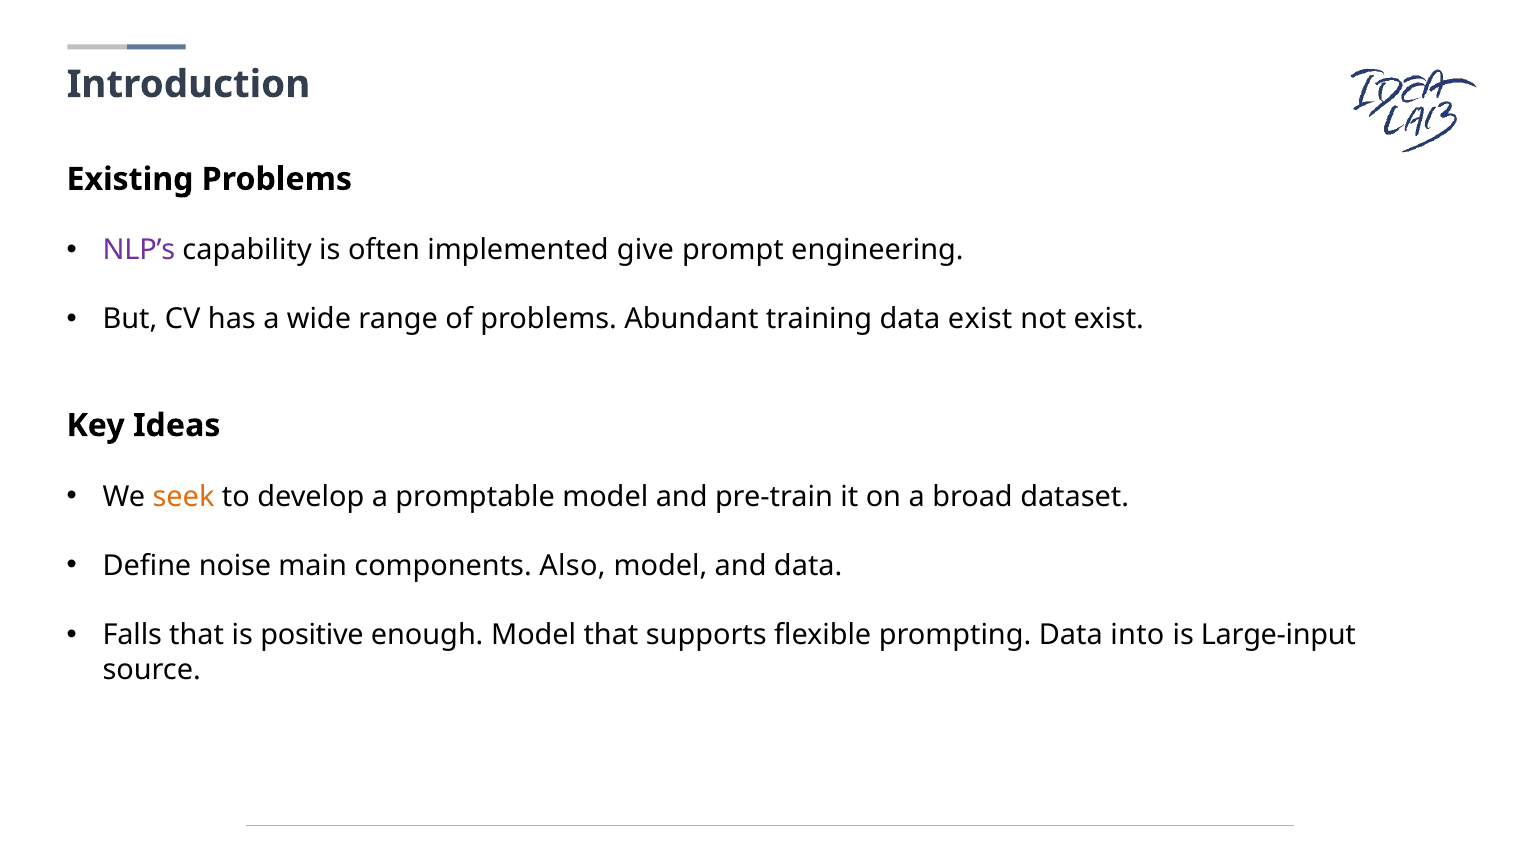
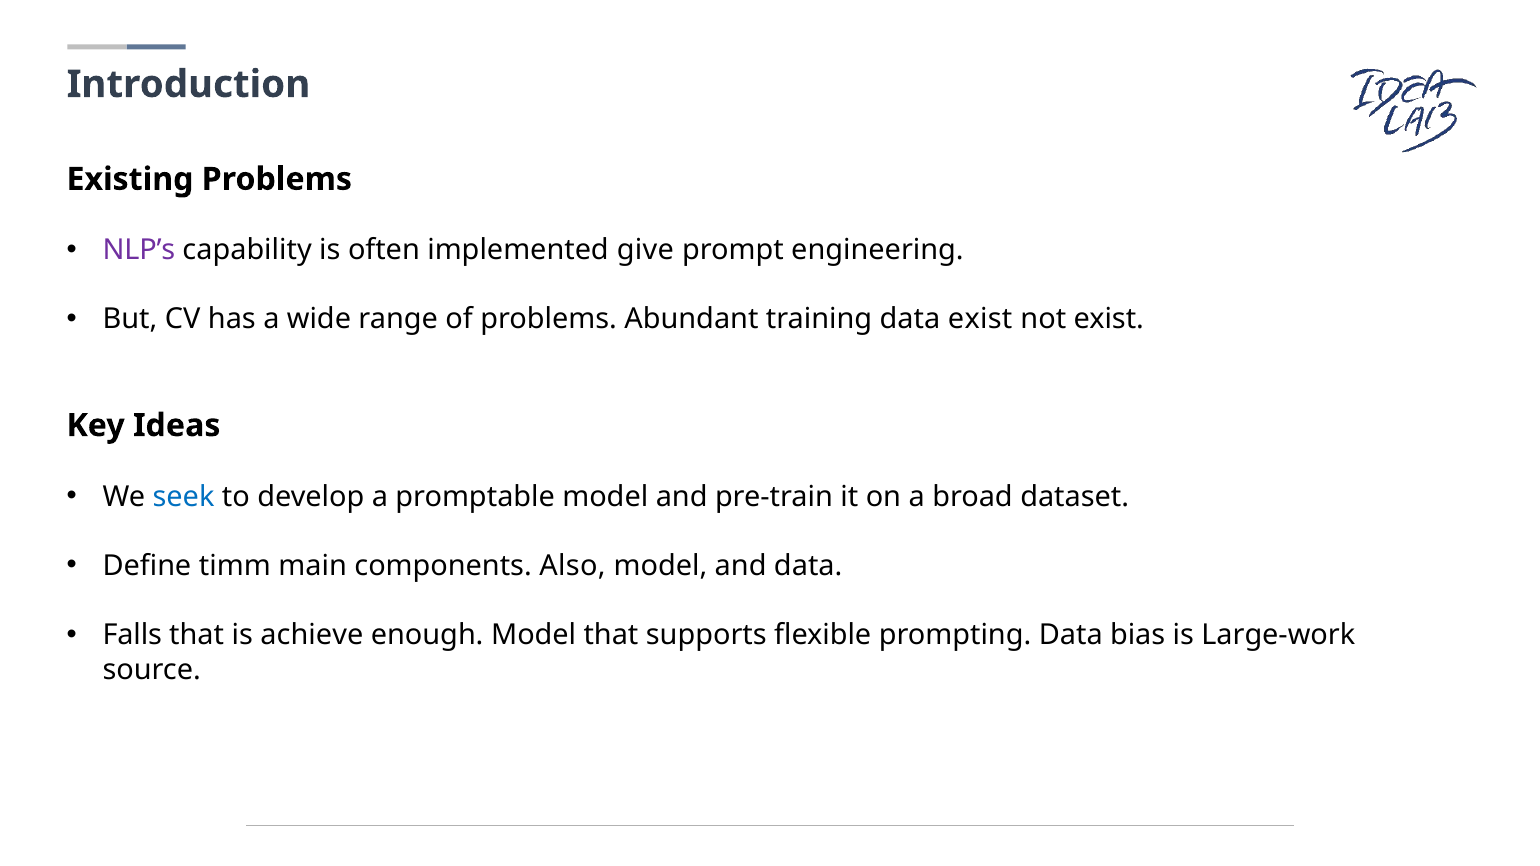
seek colour: orange -> blue
noise: noise -> timm
positive: positive -> achieve
into: into -> bias
Large-input: Large-input -> Large-work
